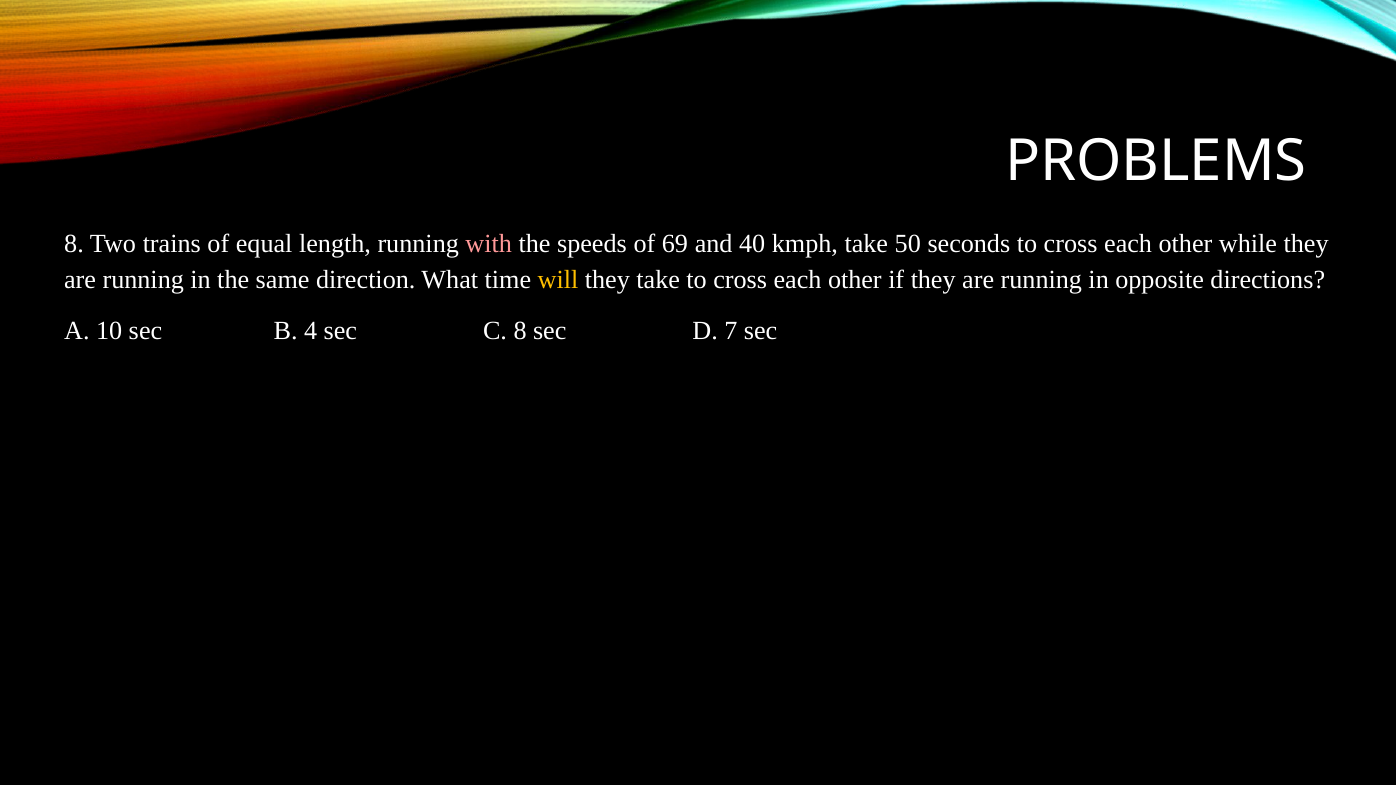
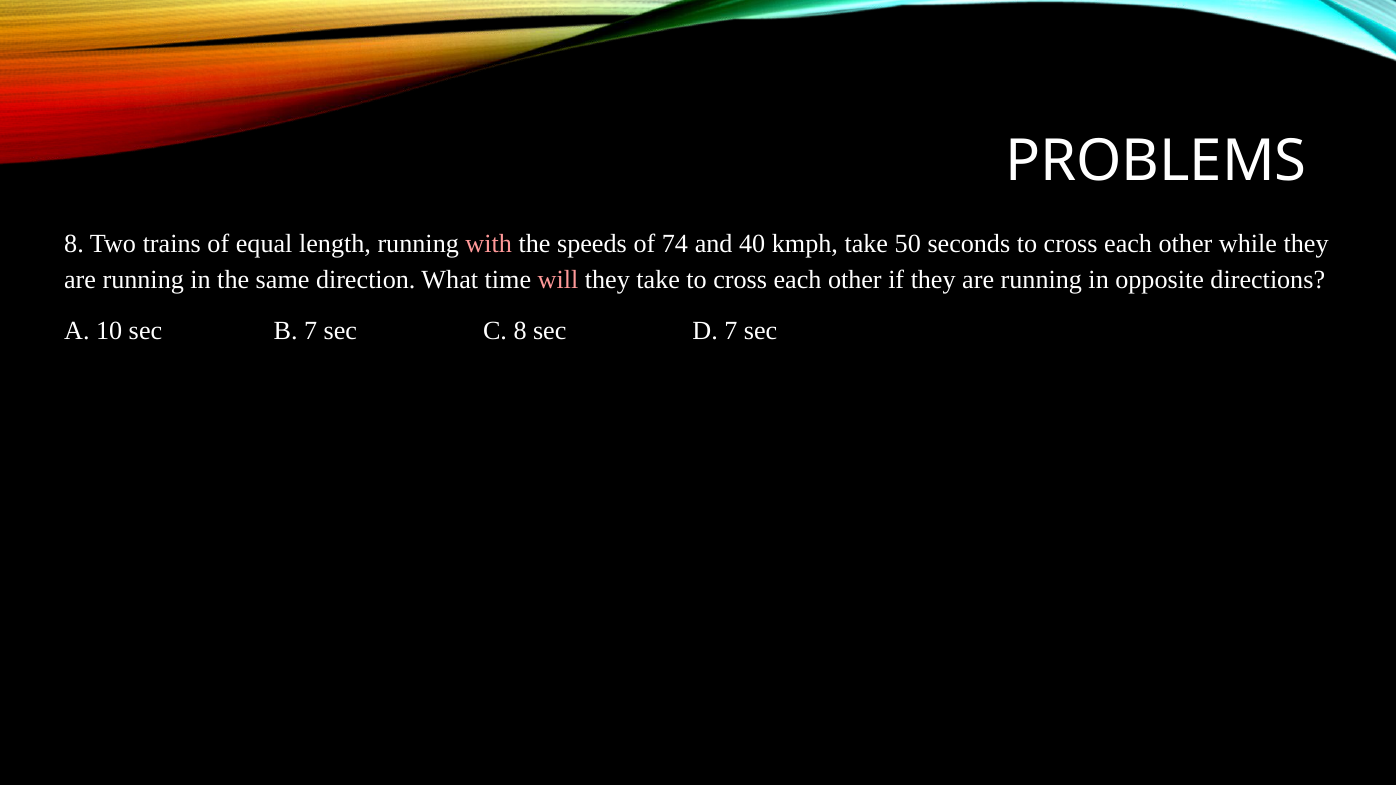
69: 69 -> 74
will colour: yellow -> pink
B 4: 4 -> 7
